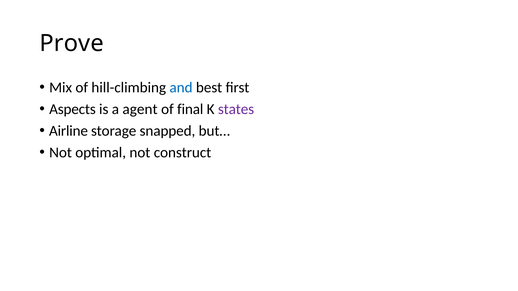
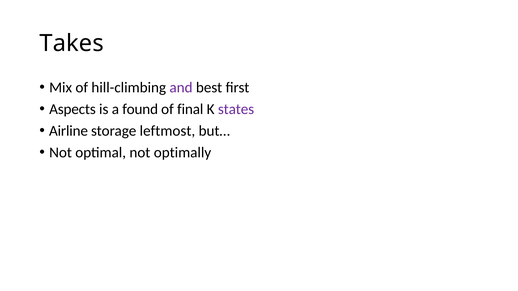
Prove: Prove -> Takes
and colour: blue -> purple
agent: agent -> found
snapped: snapped -> leftmost
construct: construct -> optimally
